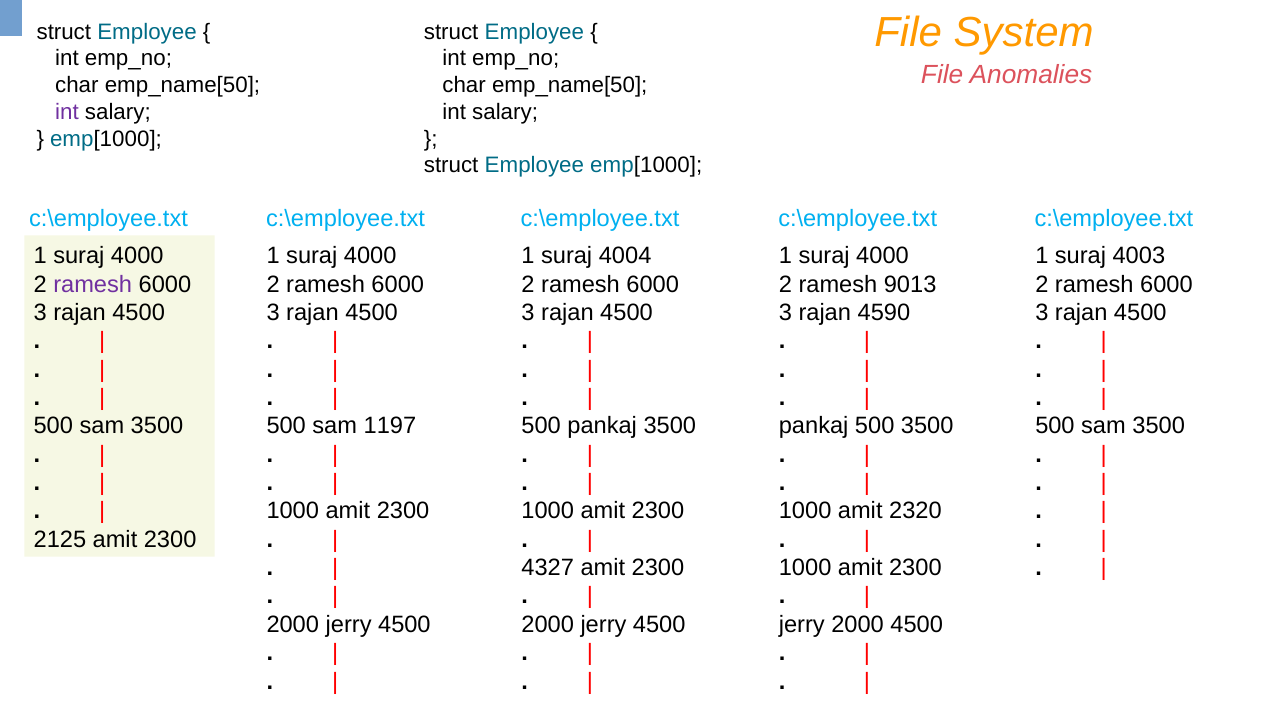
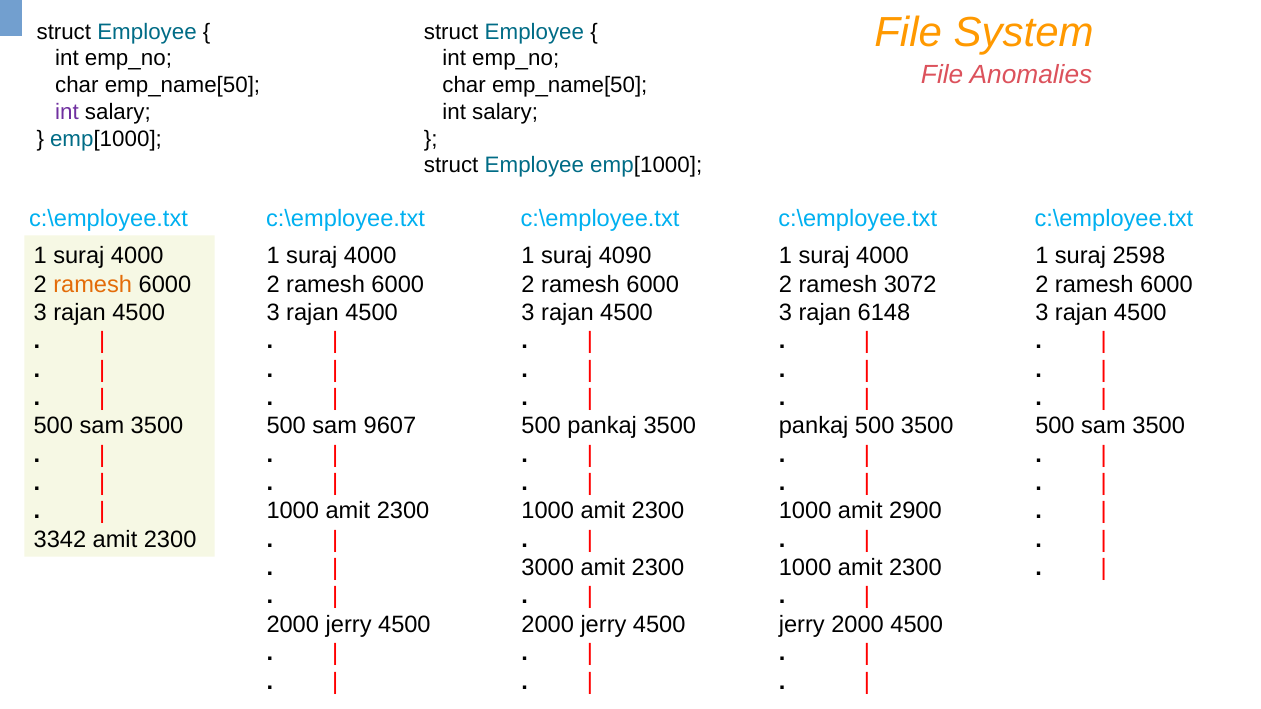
4004: 4004 -> 4090
4003: 4003 -> 2598
ramesh at (93, 284) colour: purple -> orange
9013: 9013 -> 3072
4590: 4590 -> 6148
1197: 1197 -> 9607
2320: 2320 -> 2900
2125: 2125 -> 3342
4327: 4327 -> 3000
